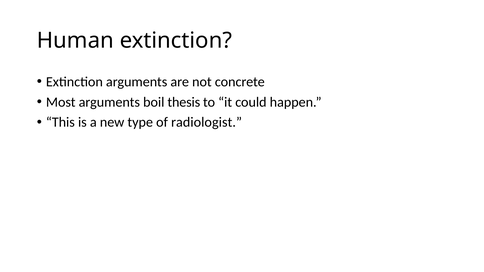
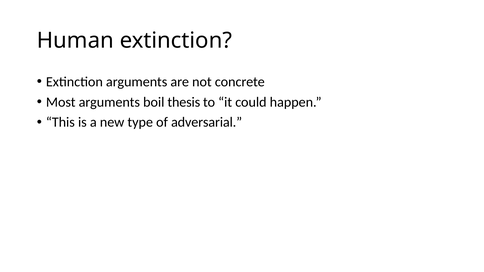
radiologist: radiologist -> adversarial
